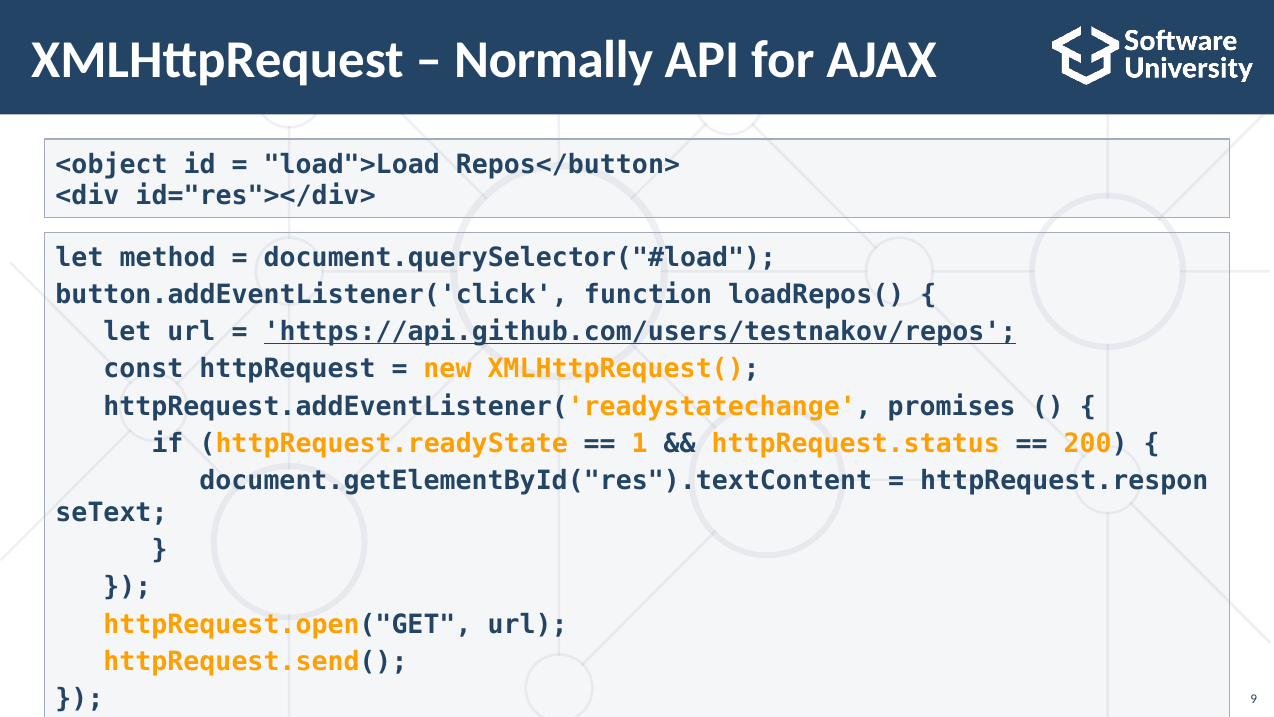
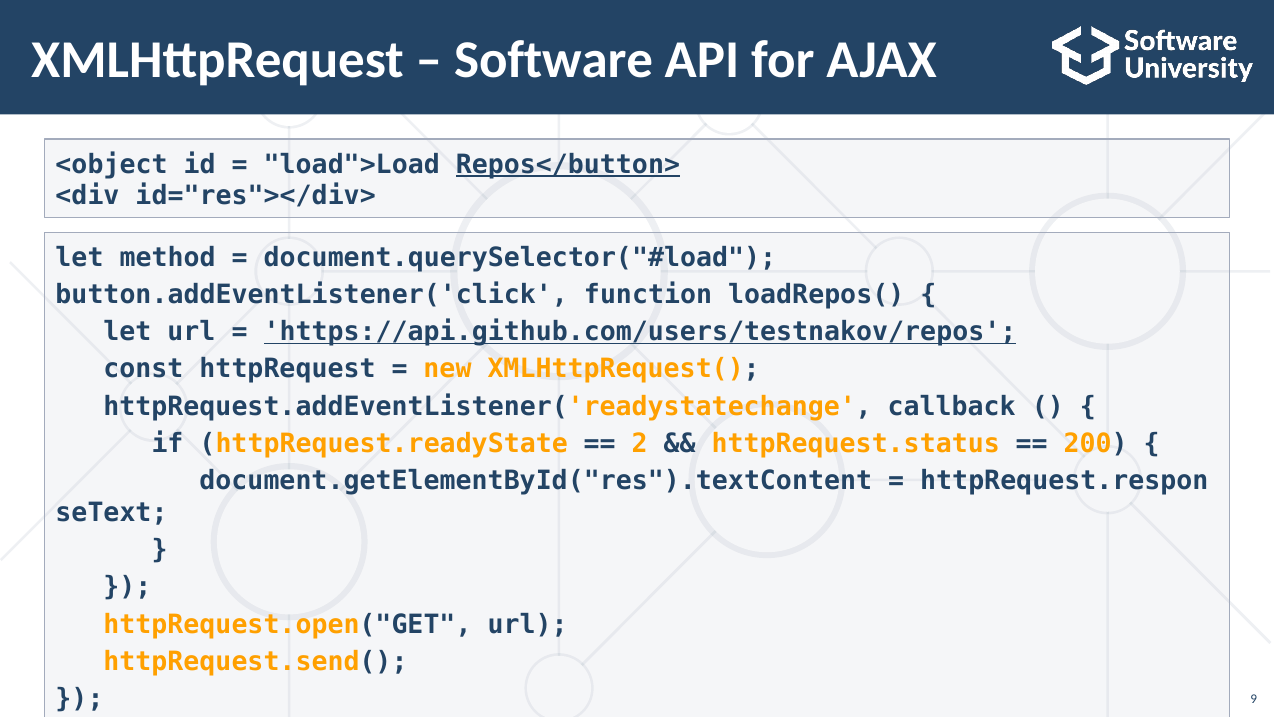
Normally: Normally -> Software
Repos</button> underline: none -> present
promises: promises -> callback
1: 1 -> 2
